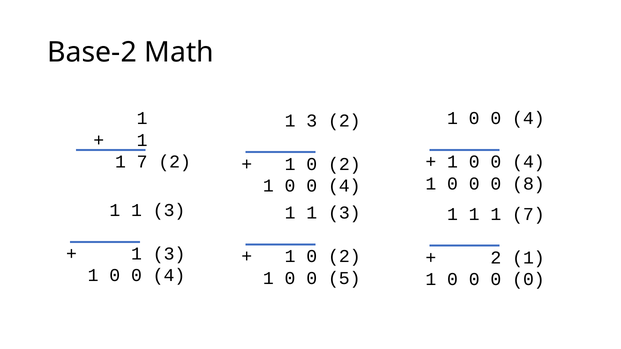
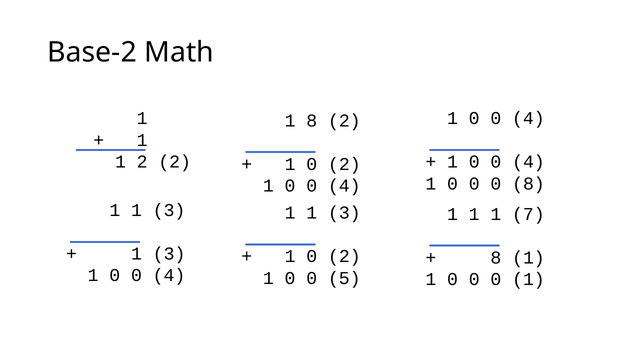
3 at (312, 121): 3 -> 8
7 at (142, 162): 7 -> 2
2 at (496, 258): 2 -> 8
0 0 0 0: 0 -> 1
